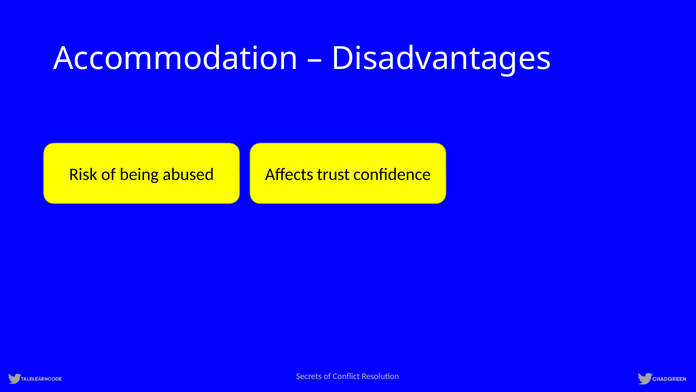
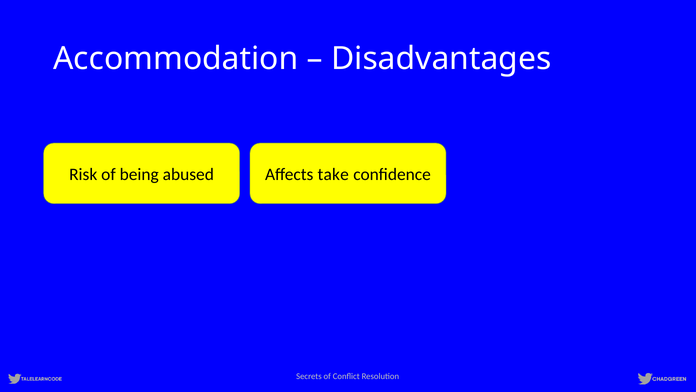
trust: trust -> take
